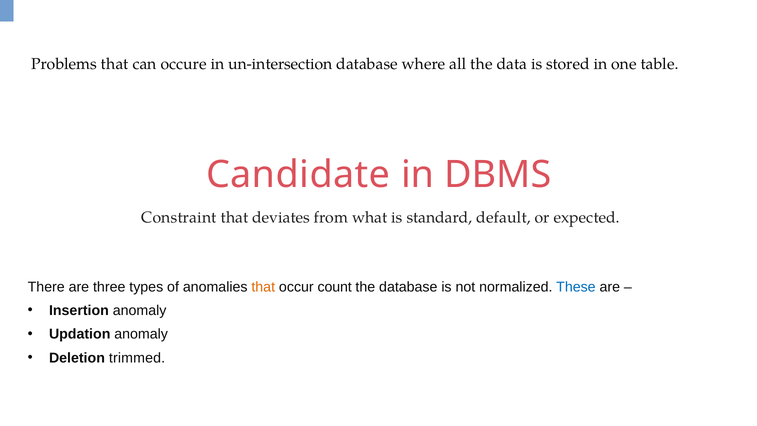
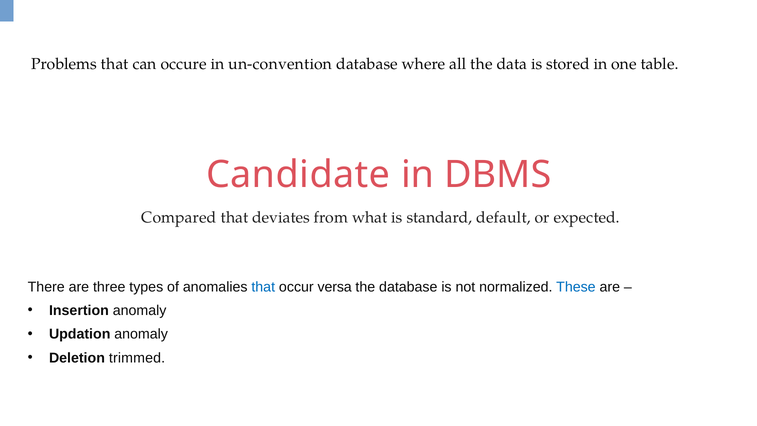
un-intersection: un-intersection -> un-convention
Constraint: Constraint -> Compared
that at (263, 287) colour: orange -> blue
count: count -> versa
